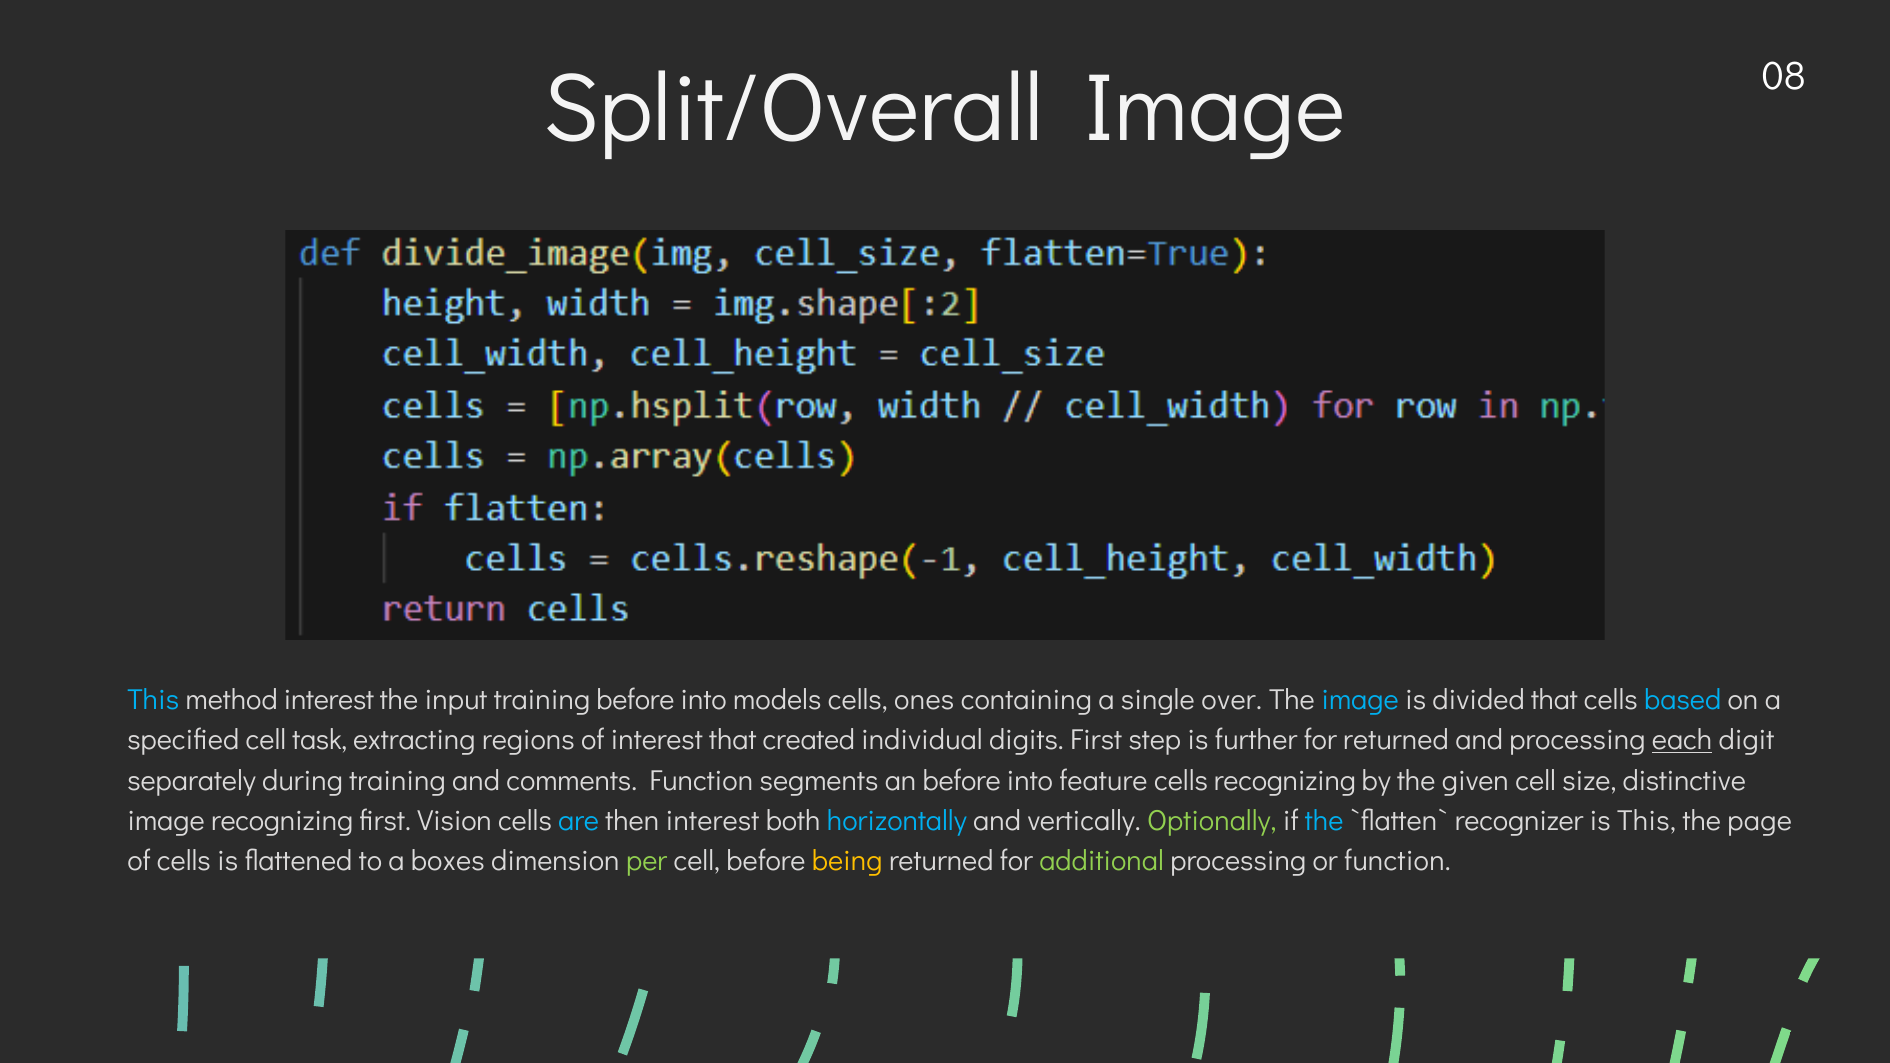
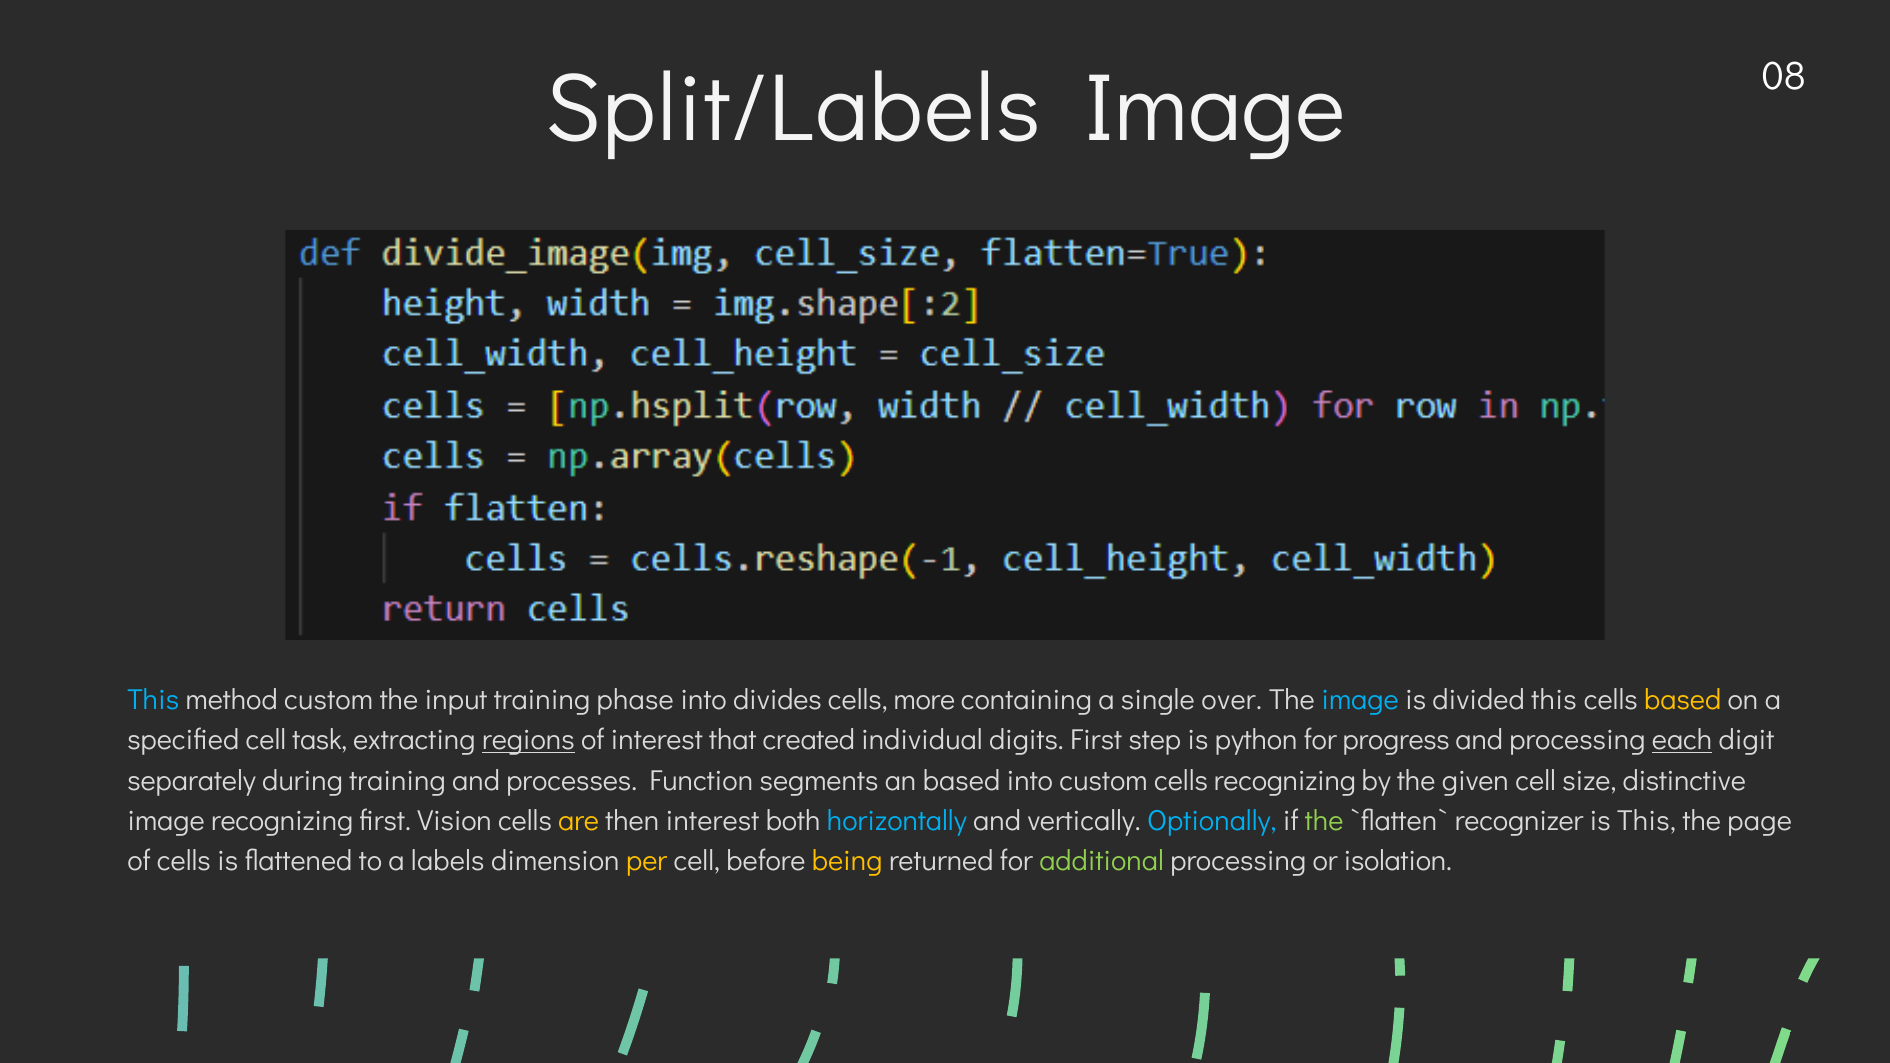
Split/Overall: Split/Overall -> Split/Labels
method interest: interest -> custom
training before: before -> phase
models: models -> divides
ones: ones -> more
divided that: that -> this
based at (1683, 700) colour: light blue -> yellow
regions underline: none -> present
further: further -> python
for returned: returned -> progress
comments: comments -> processes
an before: before -> based
into feature: feature -> custom
are colour: light blue -> yellow
Optionally colour: light green -> light blue
the at (1324, 821) colour: light blue -> light green
boxes: boxes -> labels
per colour: light green -> yellow
or function: function -> isolation
